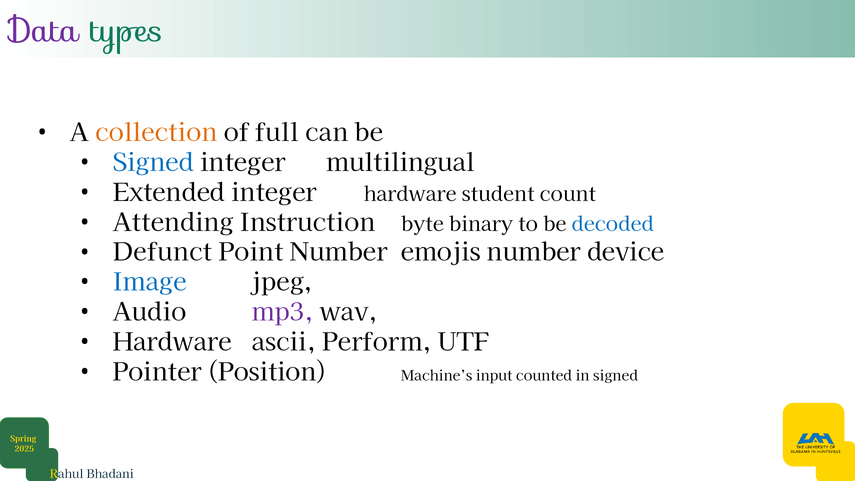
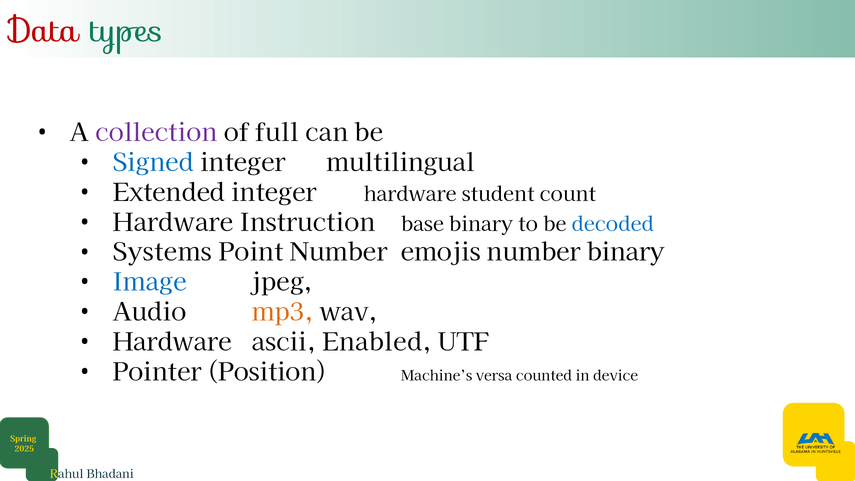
Data colour: purple -> red
collection colour: orange -> purple
Attending at (173, 223): Attending -> Hardware
byte: byte -> base
Defunct: Defunct -> Systems
number device: device -> binary
mp3 colour: purple -> orange
Perform: Perform -> Enabled
input: input -> versa
in signed: signed -> device
